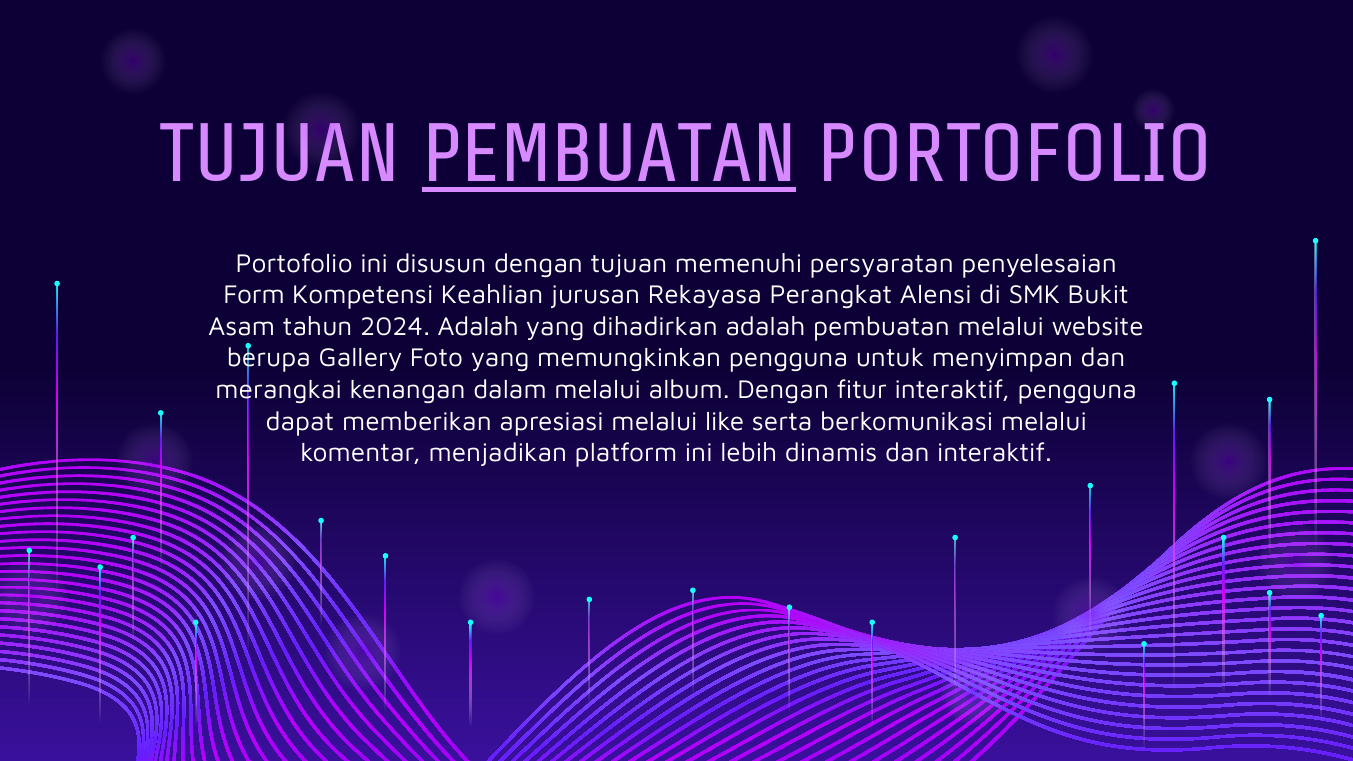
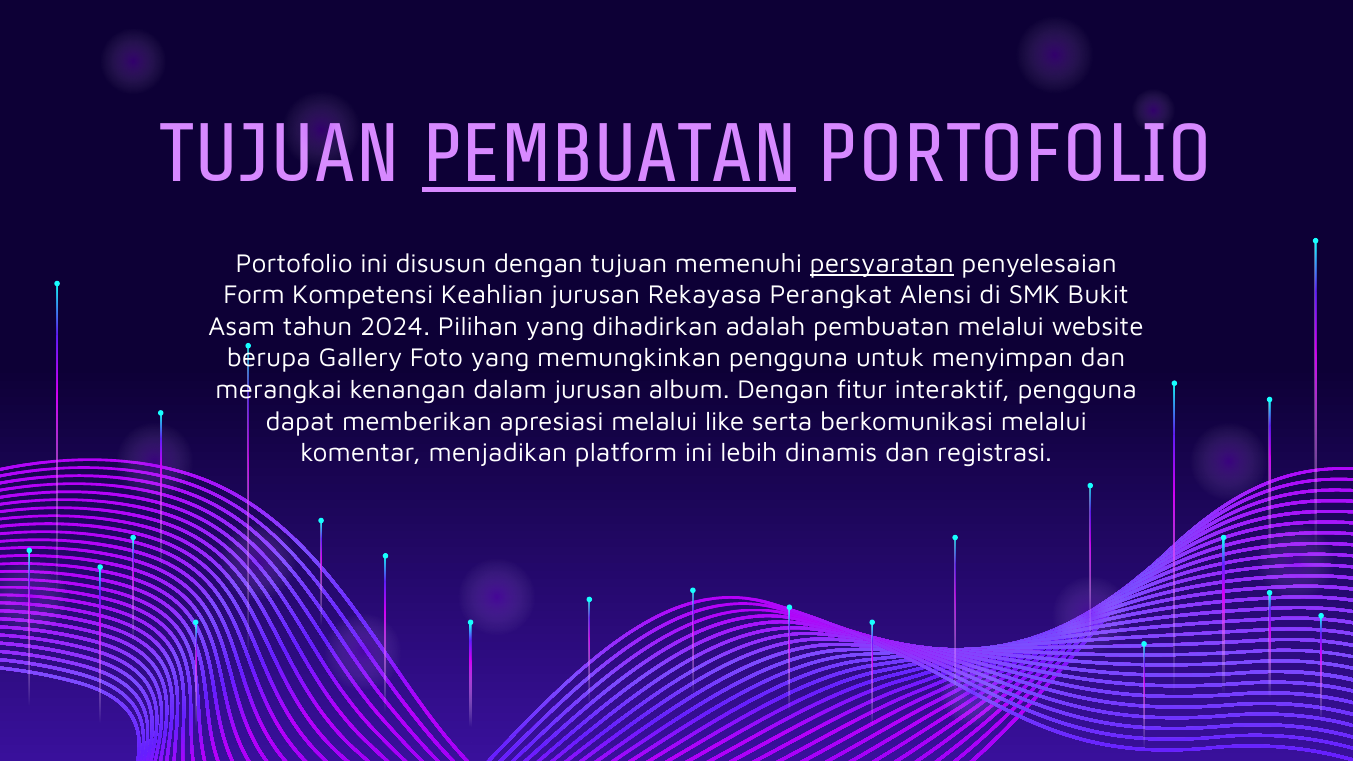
persyaratan underline: none -> present
2024 Adalah: Adalah -> Pilihan
dalam melalui: melalui -> jurusan
dan interaktif: interaktif -> registrasi
